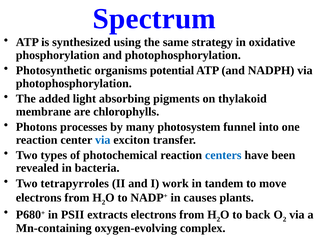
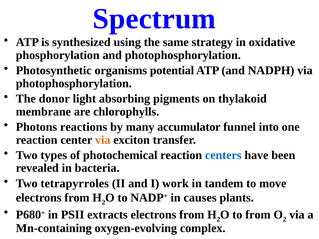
added: added -> donor
processes: processes -> reactions
photosystem: photosystem -> accumulator
via at (103, 140) colour: blue -> orange
to back: back -> from
